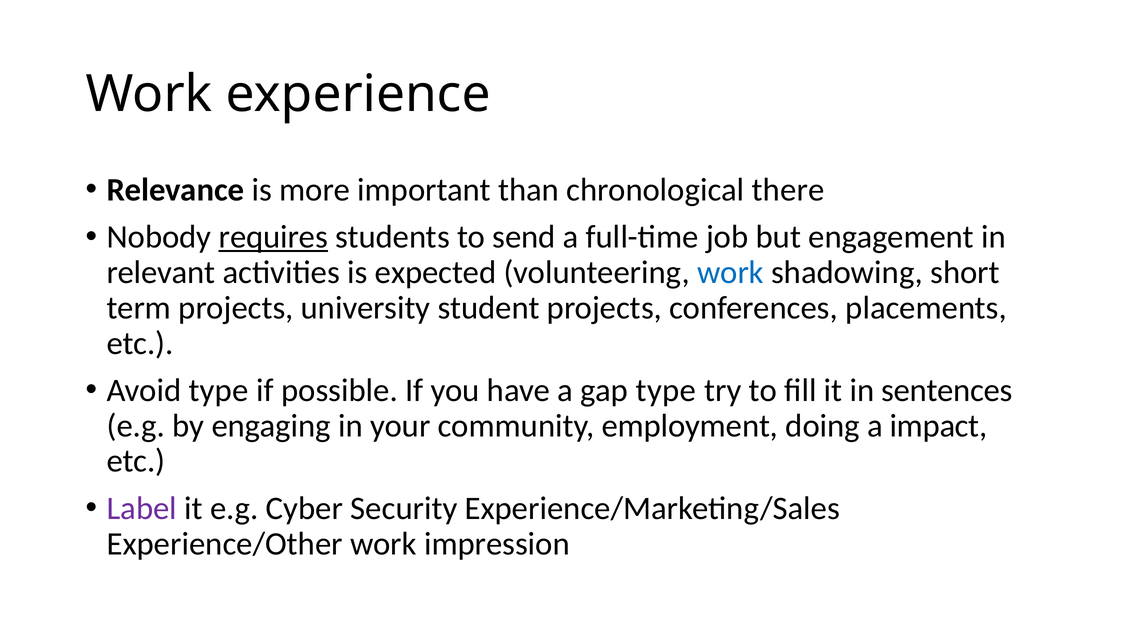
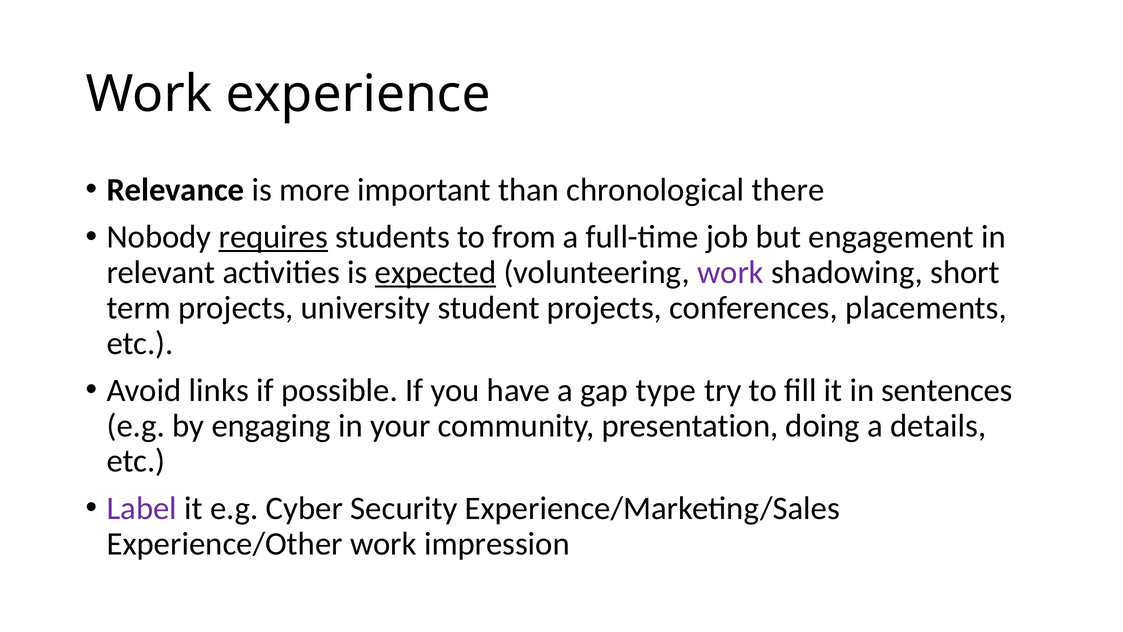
send: send -> from
expected underline: none -> present
work at (731, 272) colour: blue -> purple
Avoid type: type -> links
employment: employment -> presentation
impact: impact -> details
